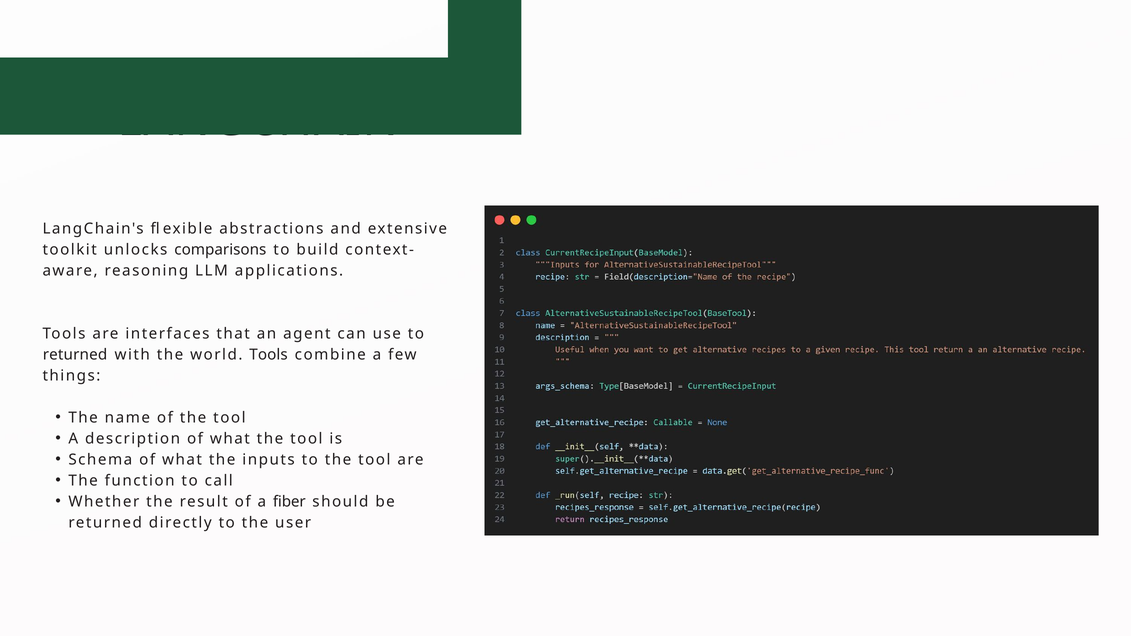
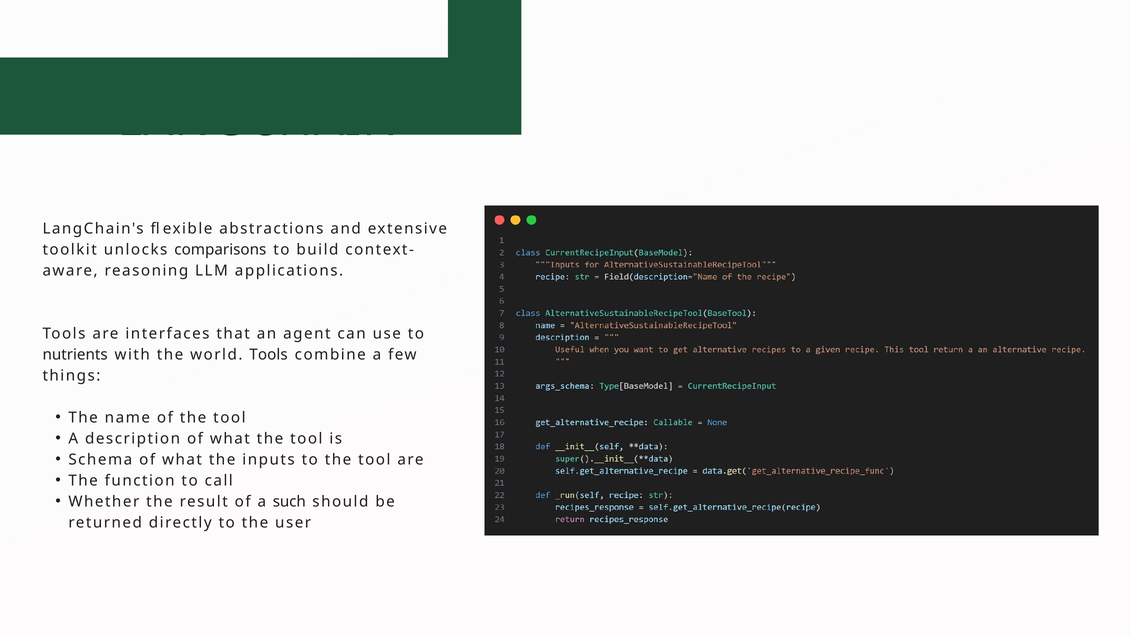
returned at (75, 355): returned -> nutrients
fiber: fiber -> such
